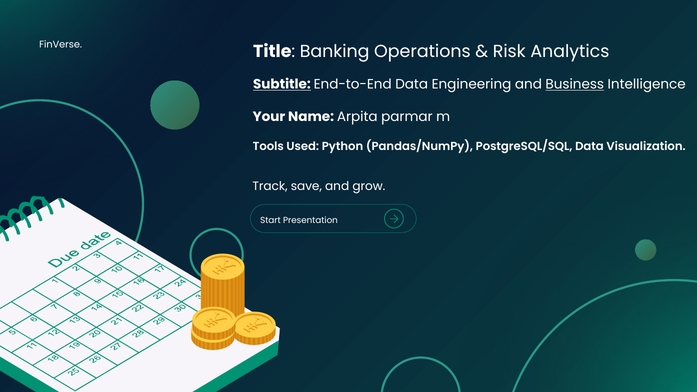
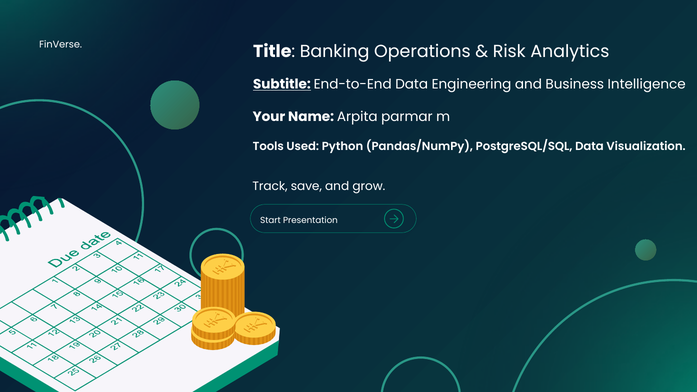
Business underline: present -> none
